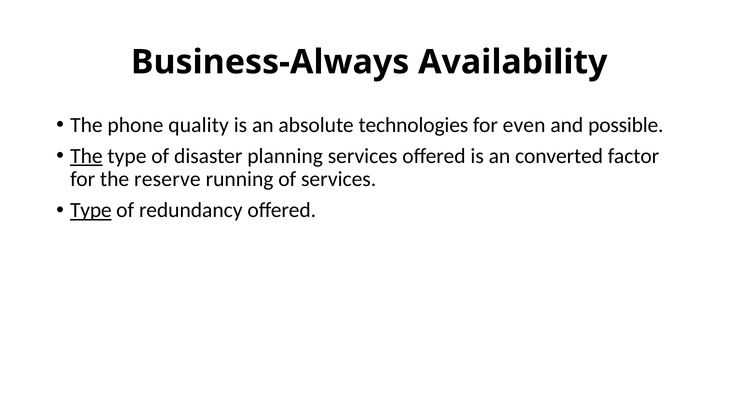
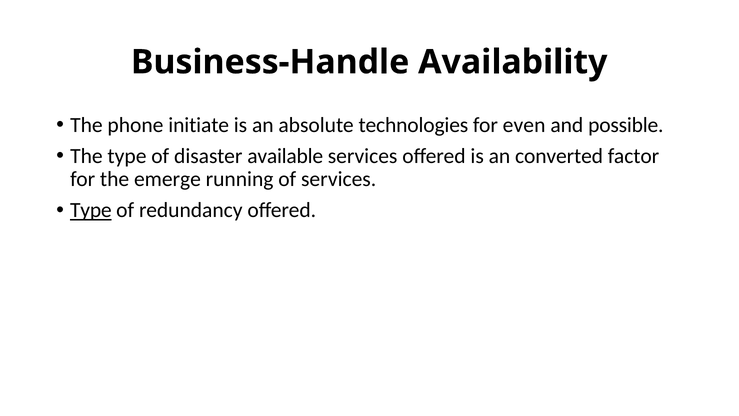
Business-Always: Business-Always -> Business-Handle
quality: quality -> initiate
The at (86, 156) underline: present -> none
planning: planning -> available
reserve: reserve -> emerge
